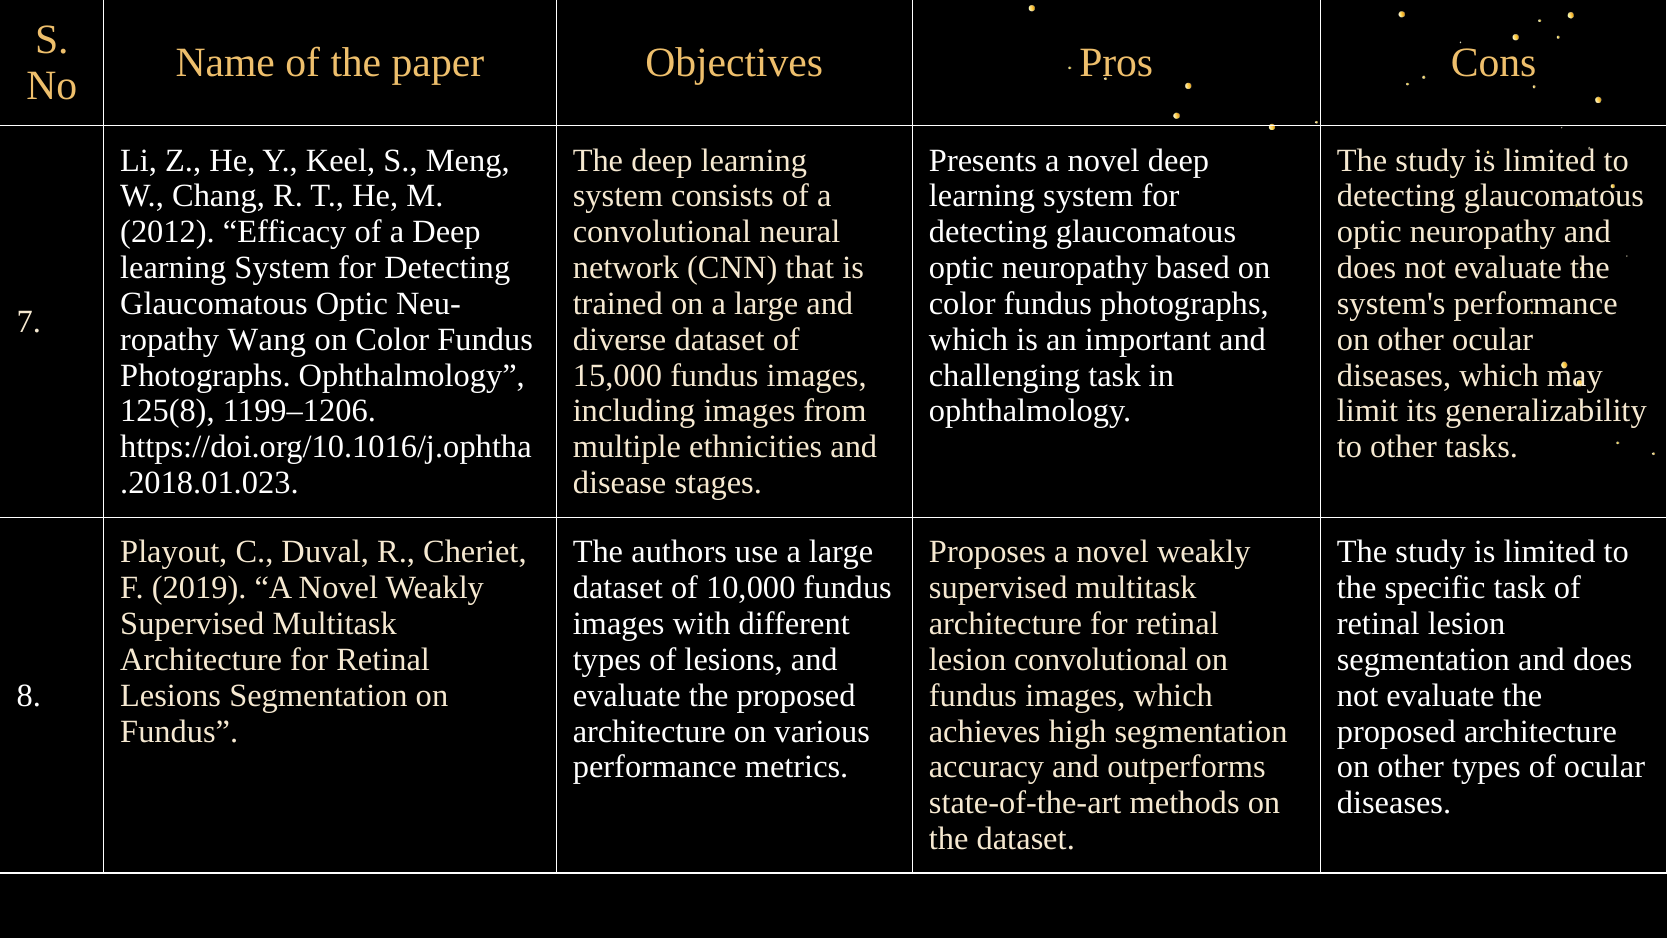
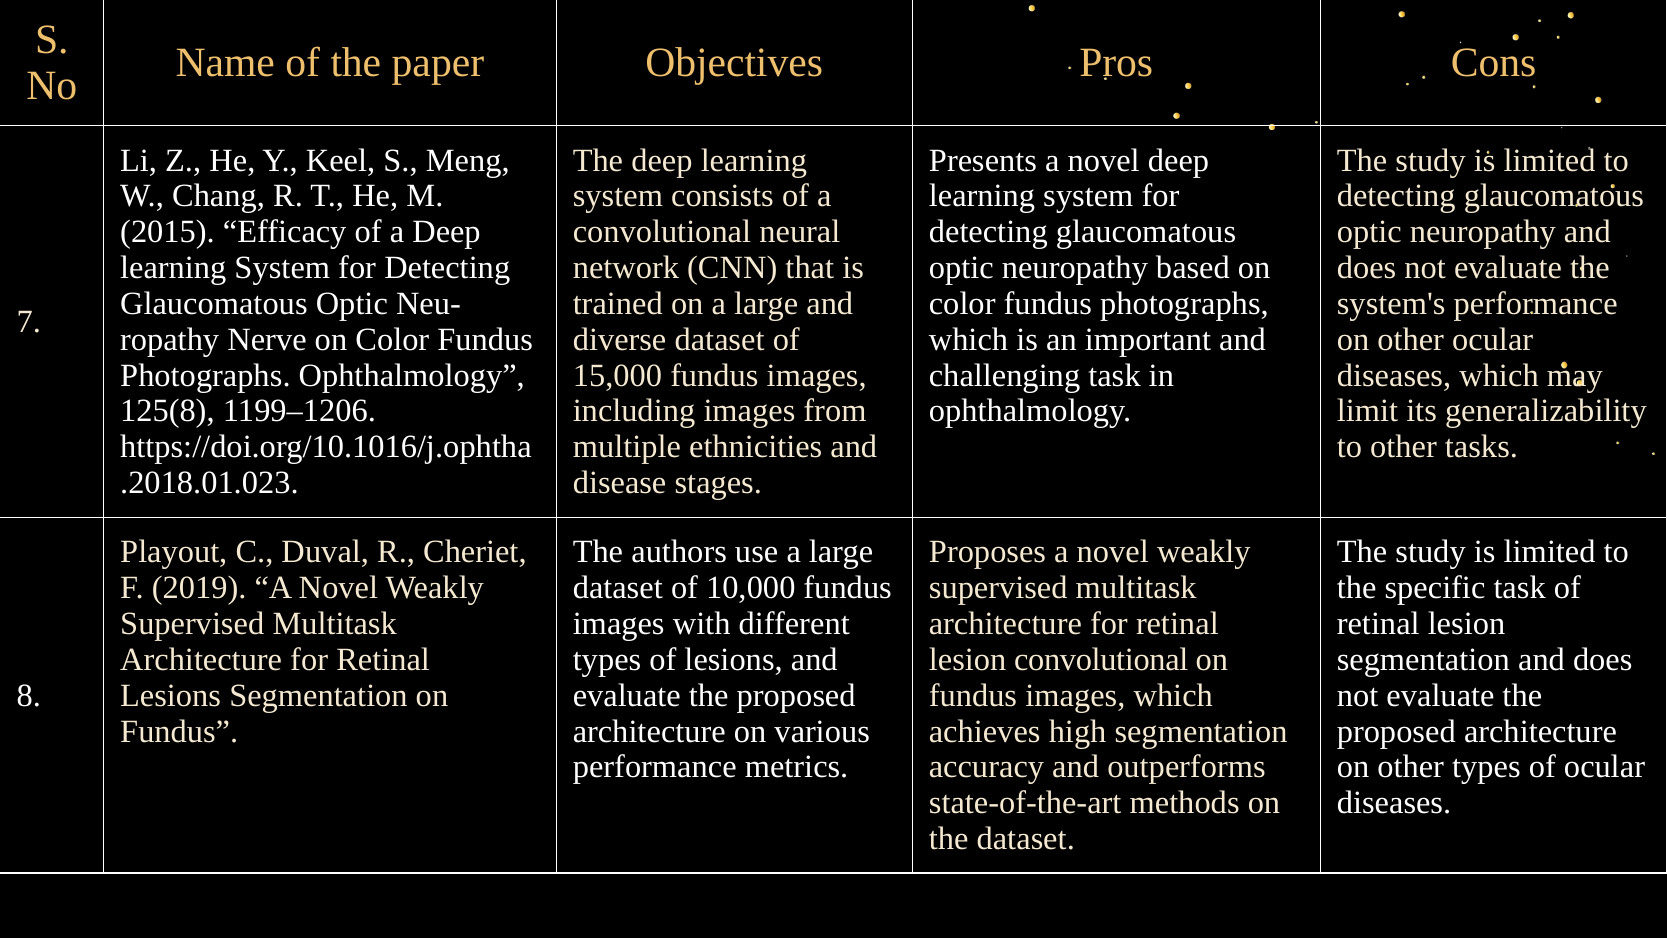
2012: 2012 -> 2015
Wang: Wang -> Nerve
